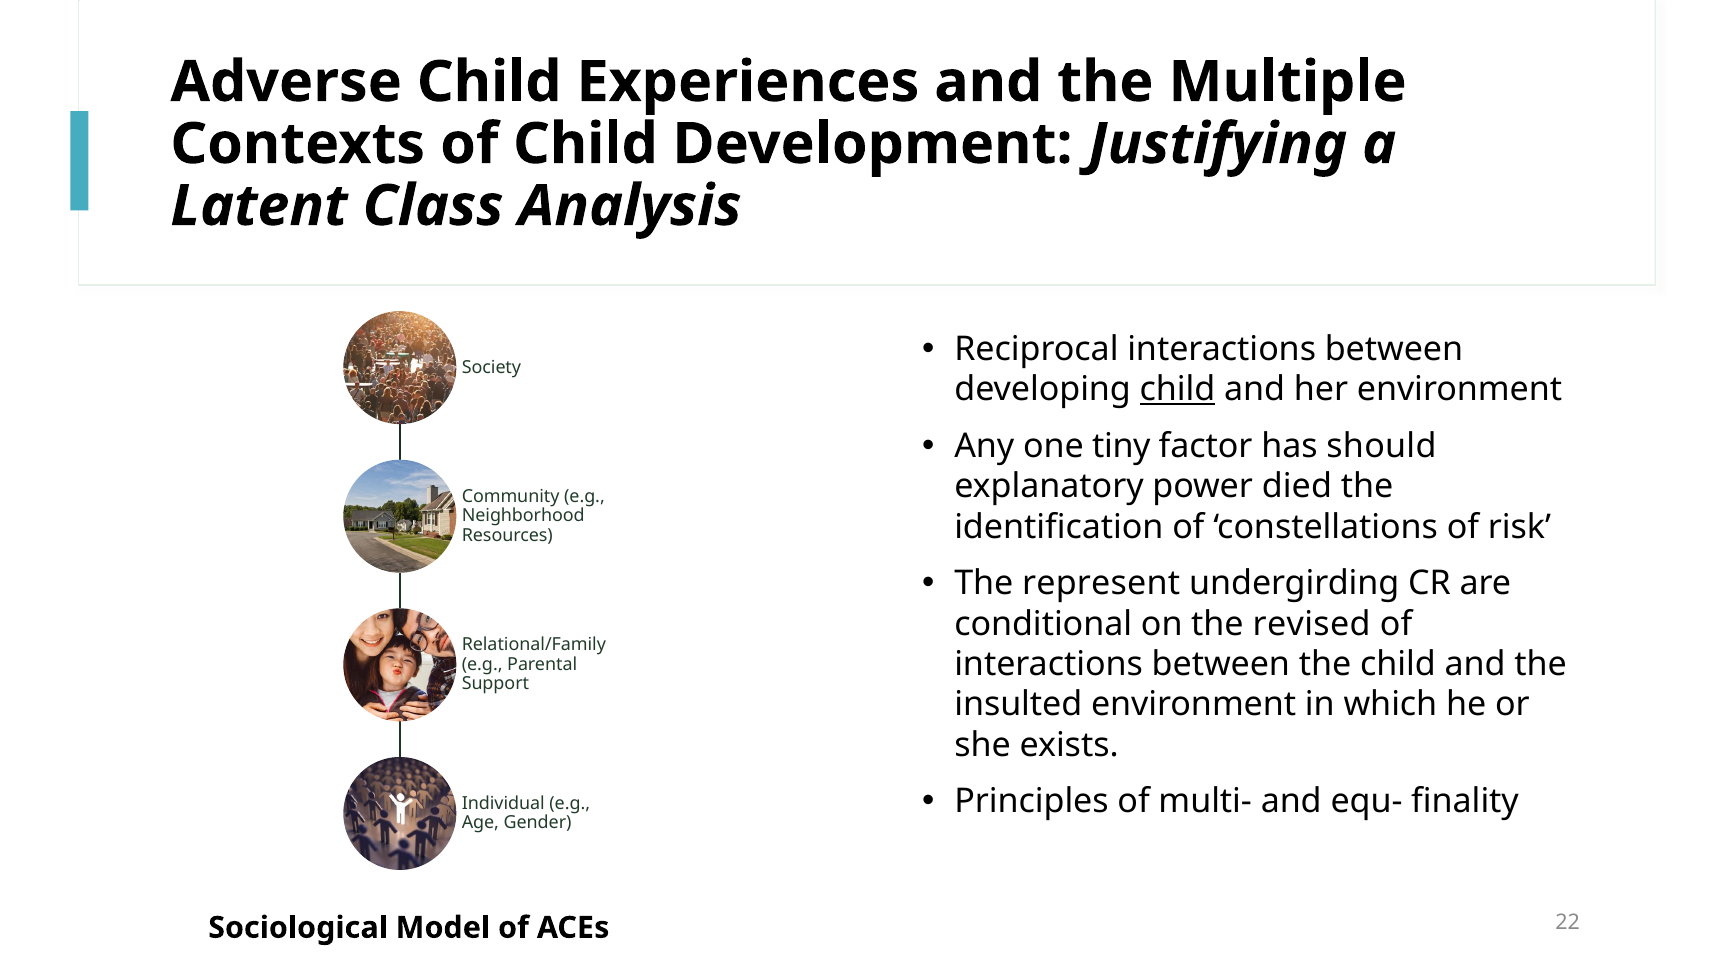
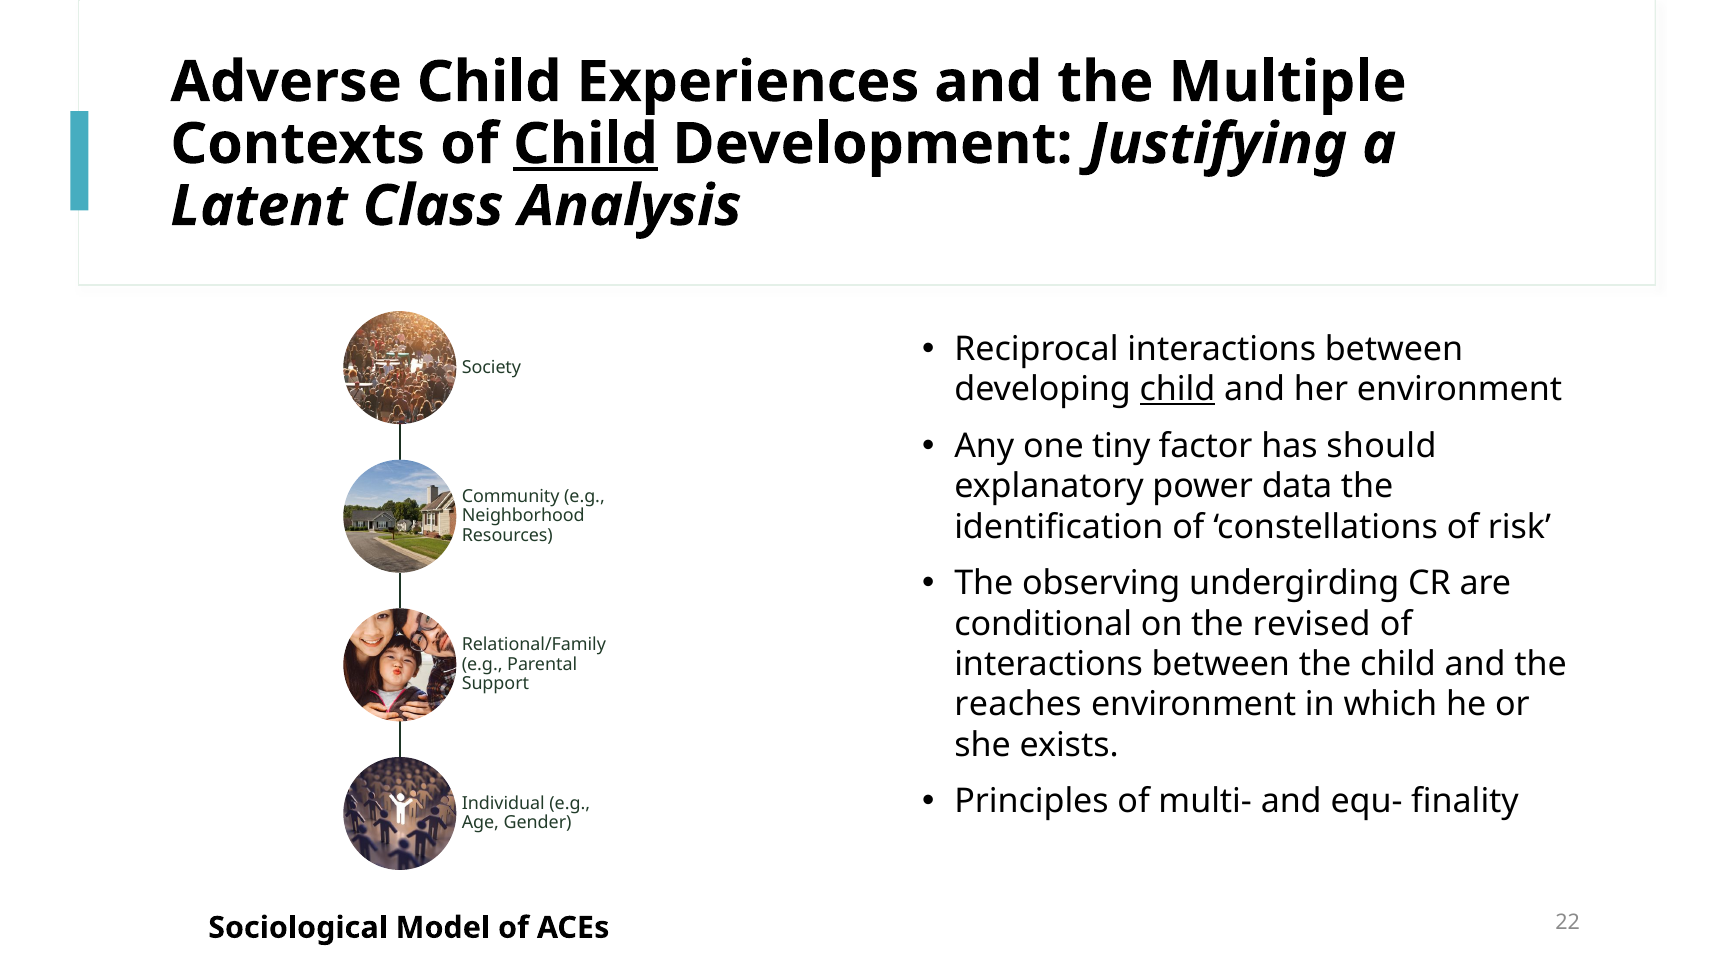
Child at (585, 144) underline: none -> present
died: died -> data
represent: represent -> observing
insulted: insulted -> reaches
